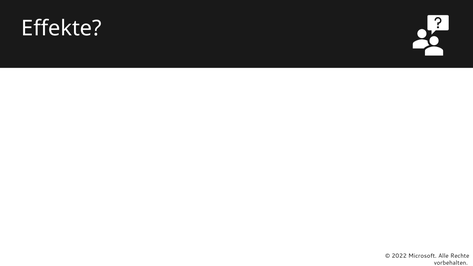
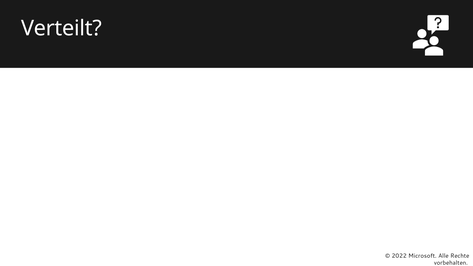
Effekte: Effekte -> Verteilt
